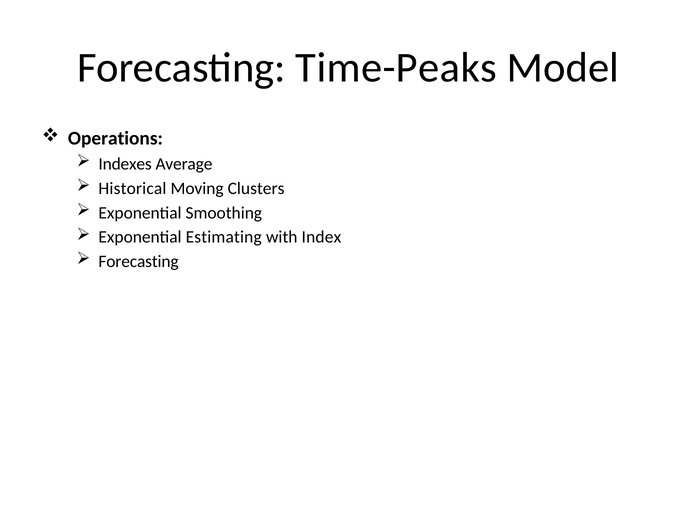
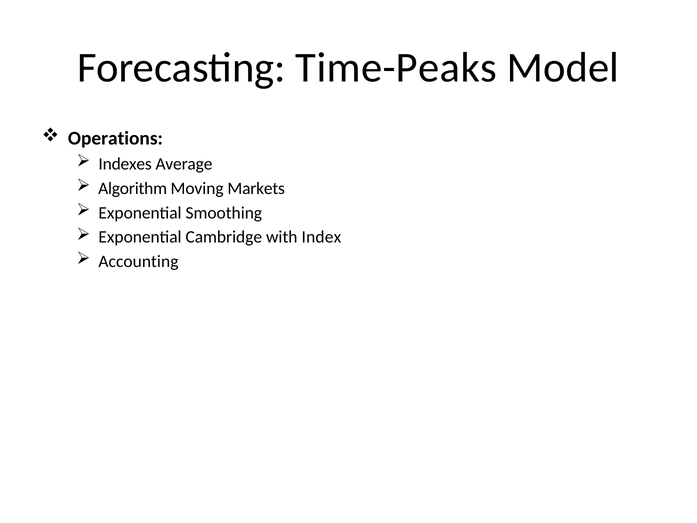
Historical: Historical -> Algorithm
Clusters: Clusters -> Markets
Estimating: Estimating -> Cambridge
Forecasting at (139, 261): Forecasting -> Accounting
